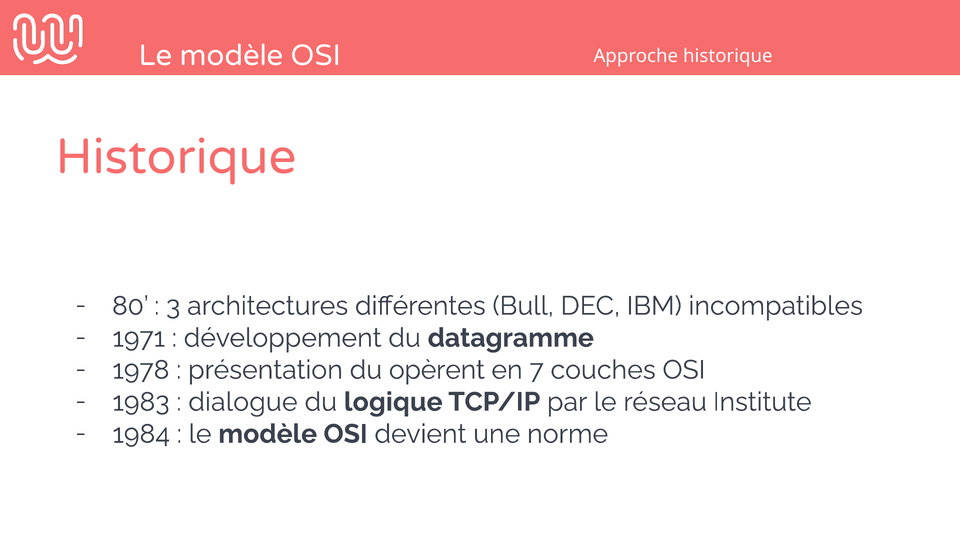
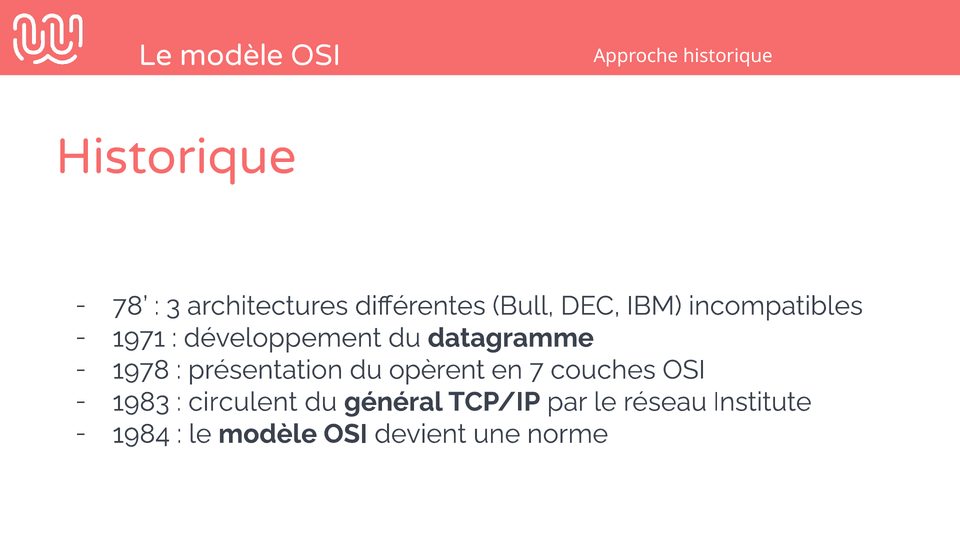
80: 80 -> 78
dialogue: dialogue -> circulent
logique: logique -> général
